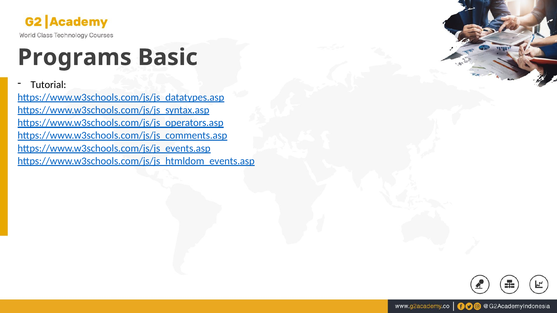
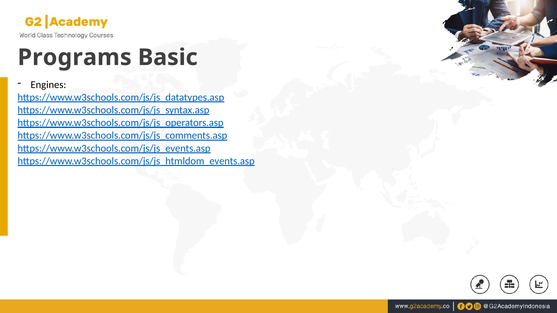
Tutorial: Tutorial -> Engines
